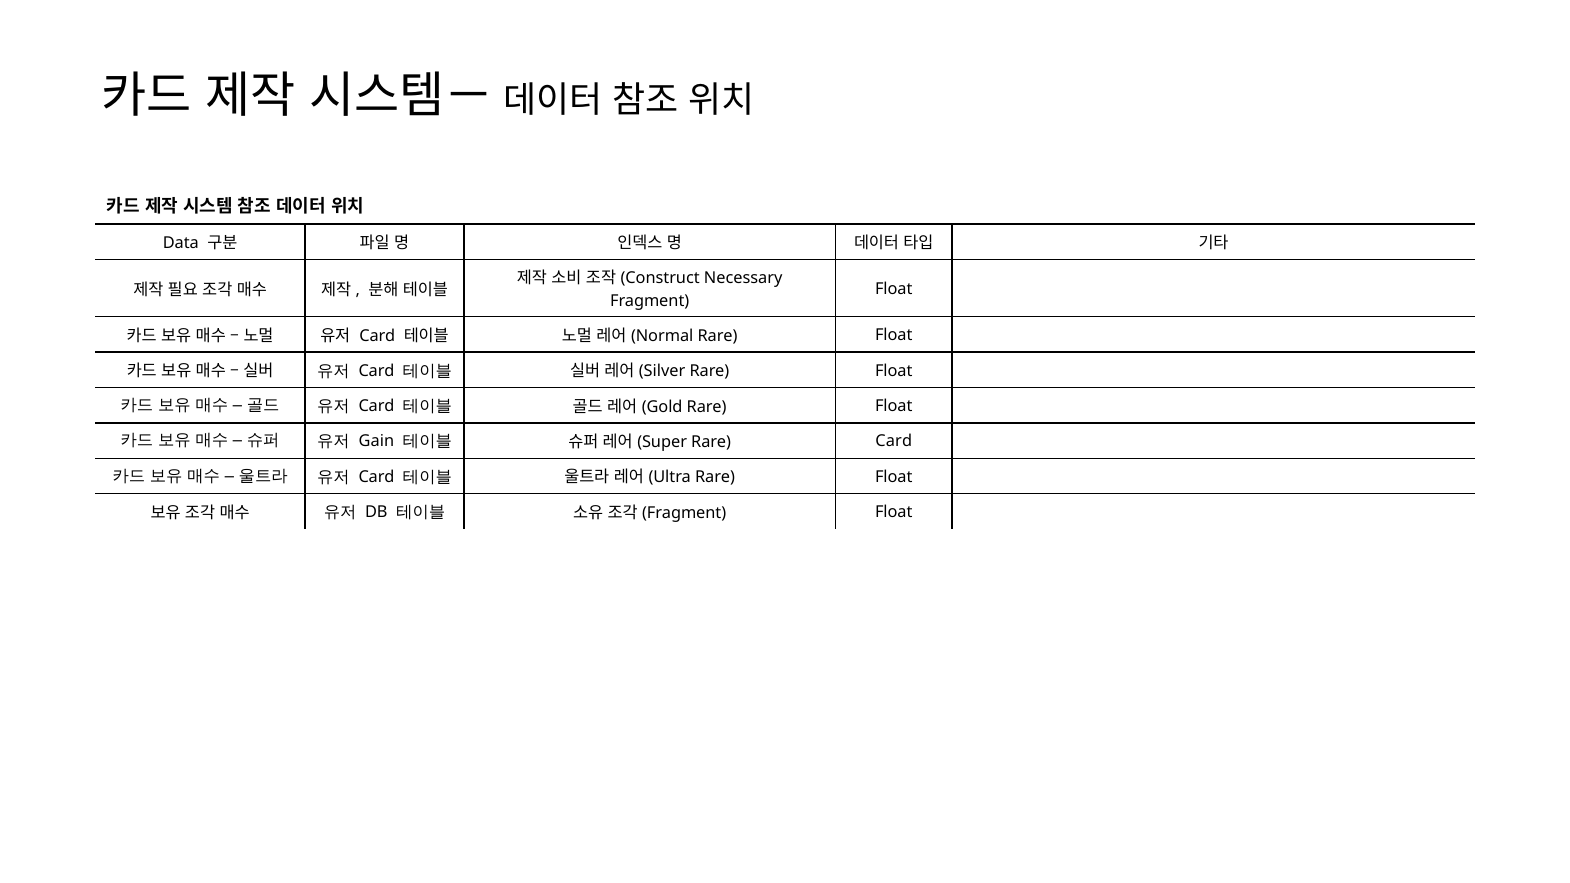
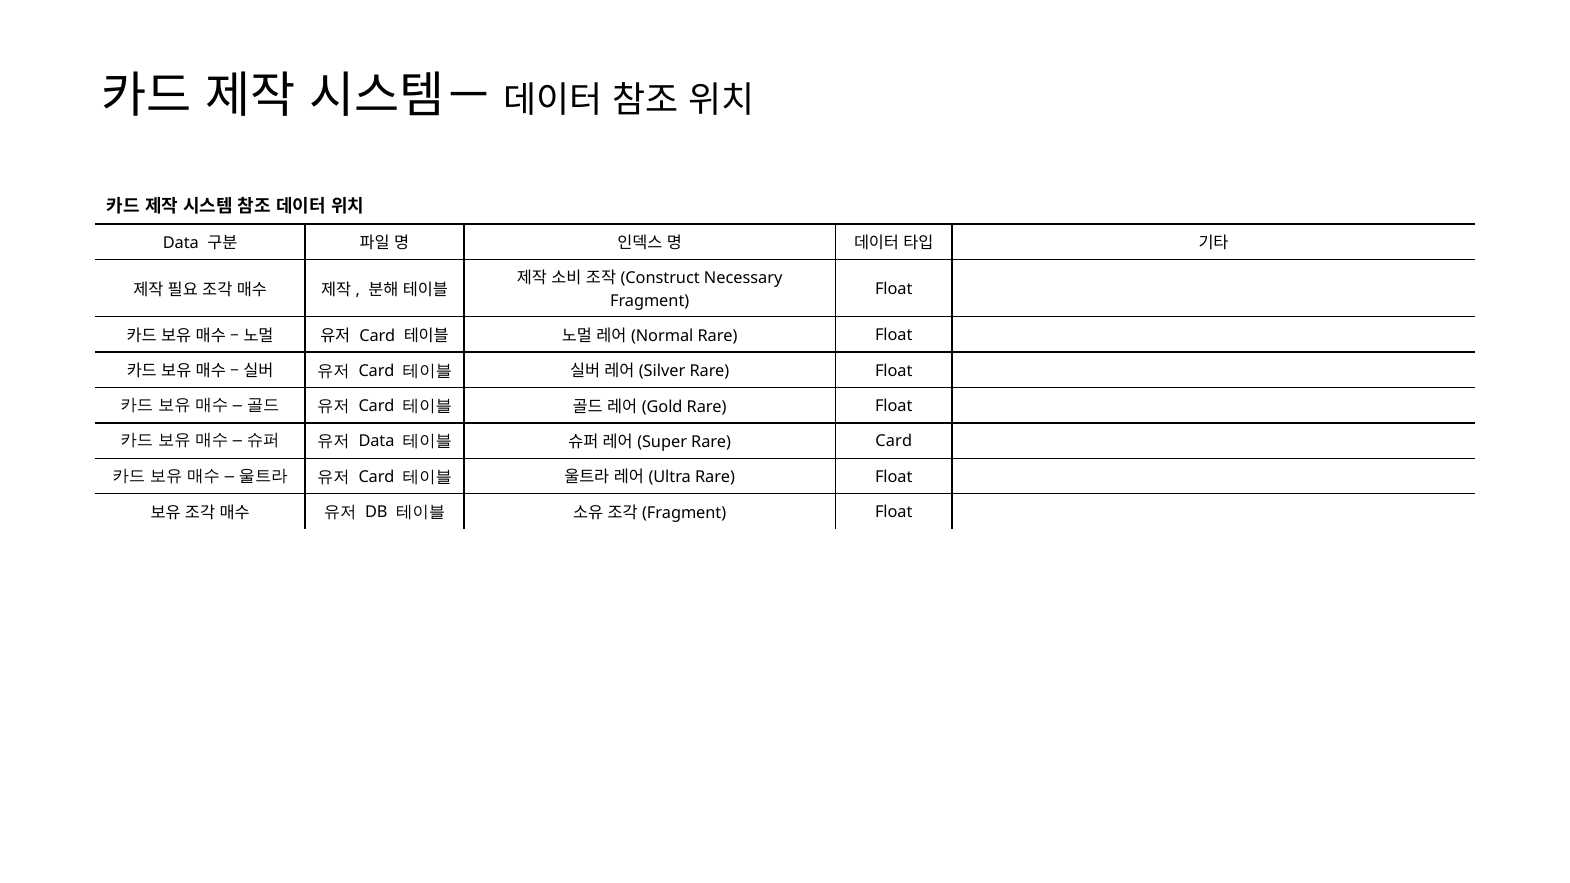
Gain at (376, 441): Gain -> Data
